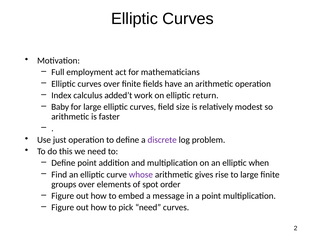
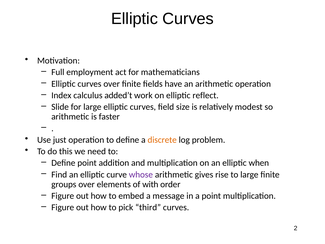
return: return -> reflect
Baby: Baby -> Slide
discrete colour: purple -> orange
spot: spot -> with
pick need: need -> third
